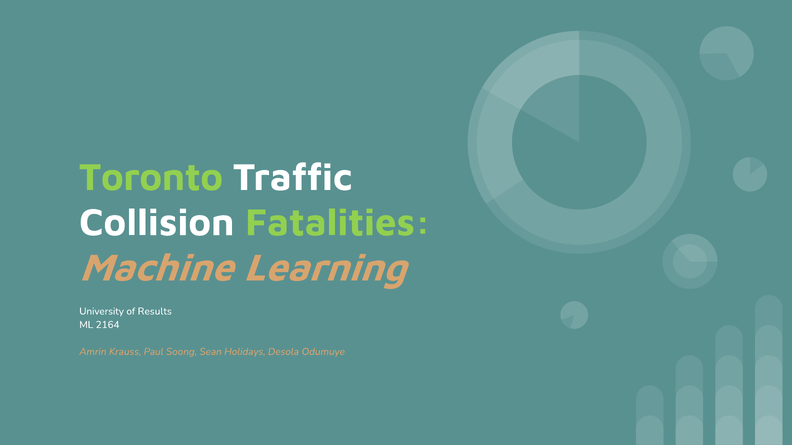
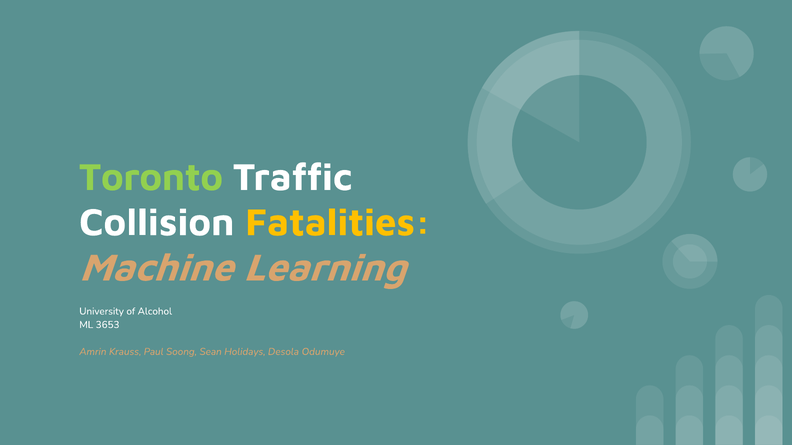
Fatalities colour: light green -> yellow
Results: Results -> Alcohol
2164: 2164 -> 3653
